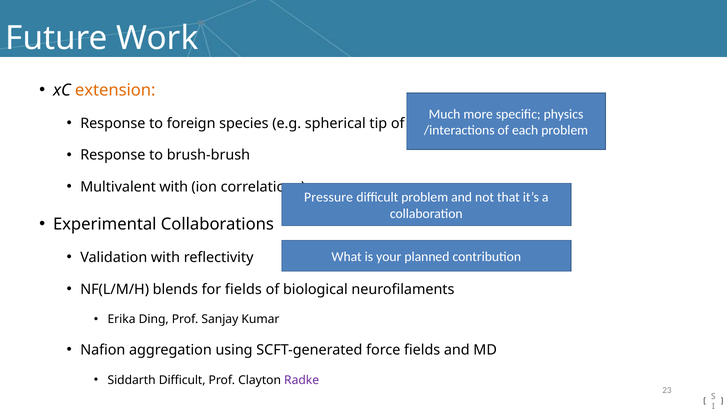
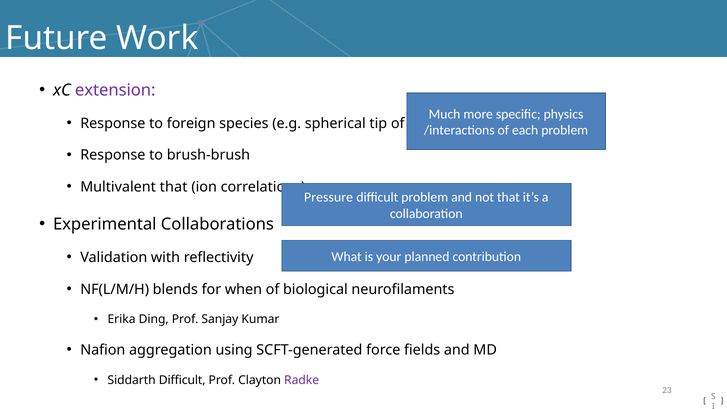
extension colour: orange -> purple
Multivalent with: with -> that
for fields: fields -> when
